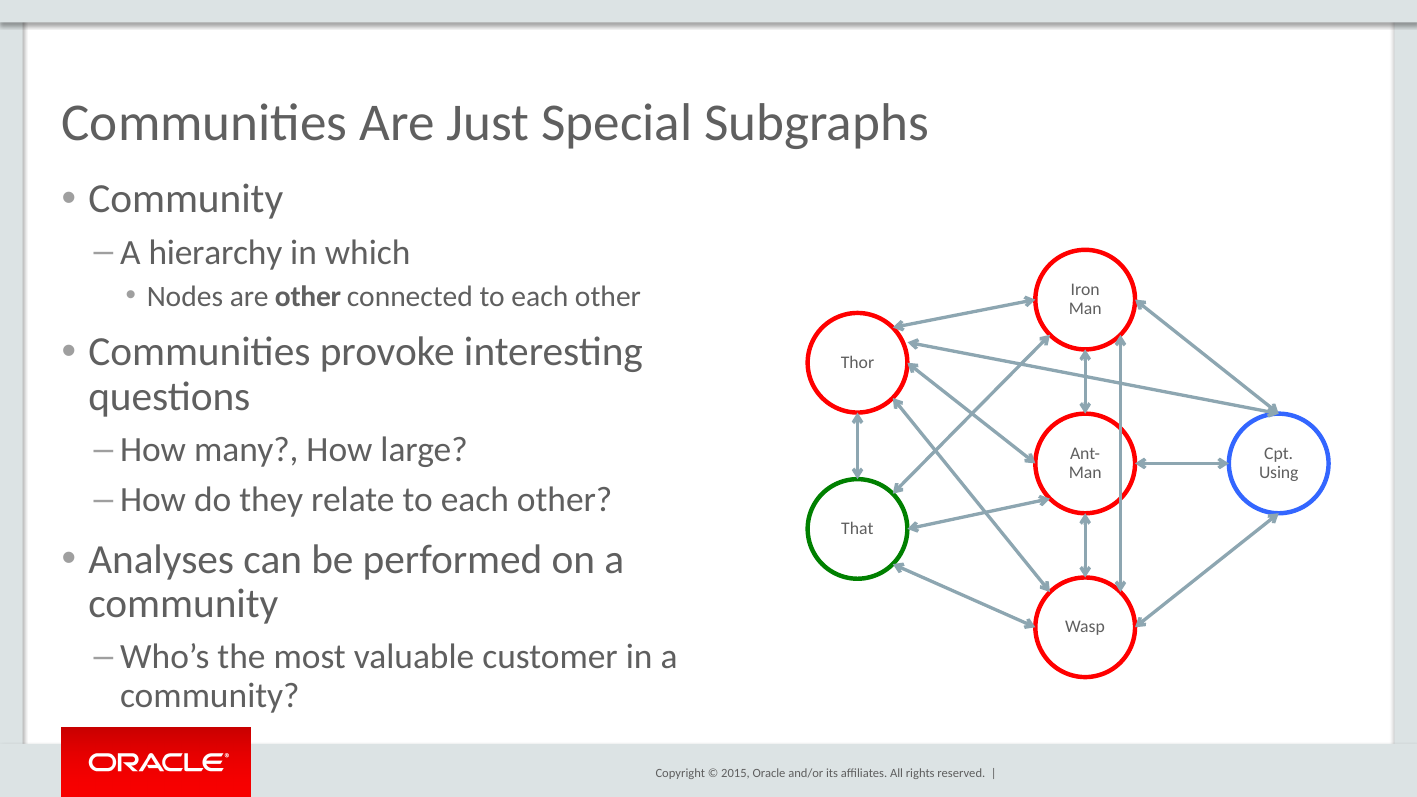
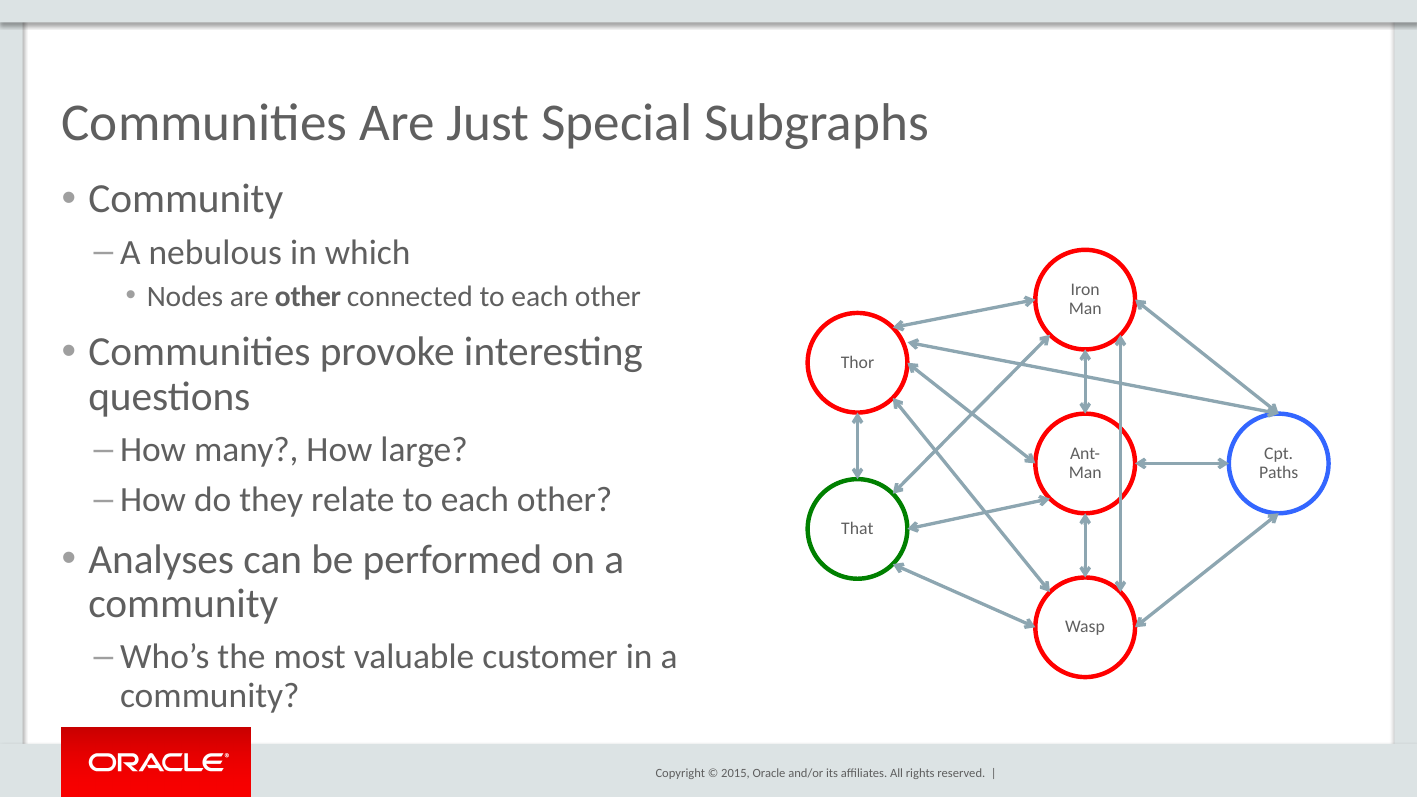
hierarchy: hierarchy -> nebulous
Using: Using -> Paths
